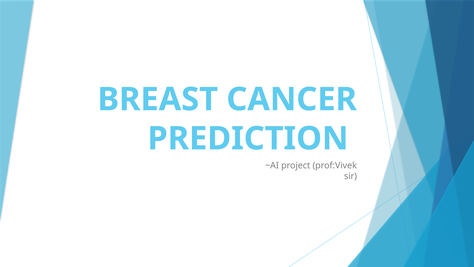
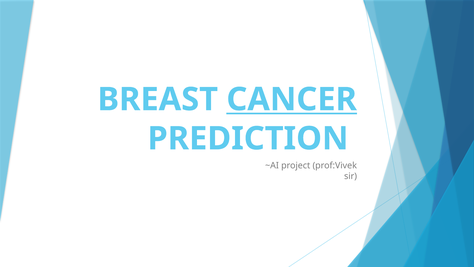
CANCER underline: none -> present
